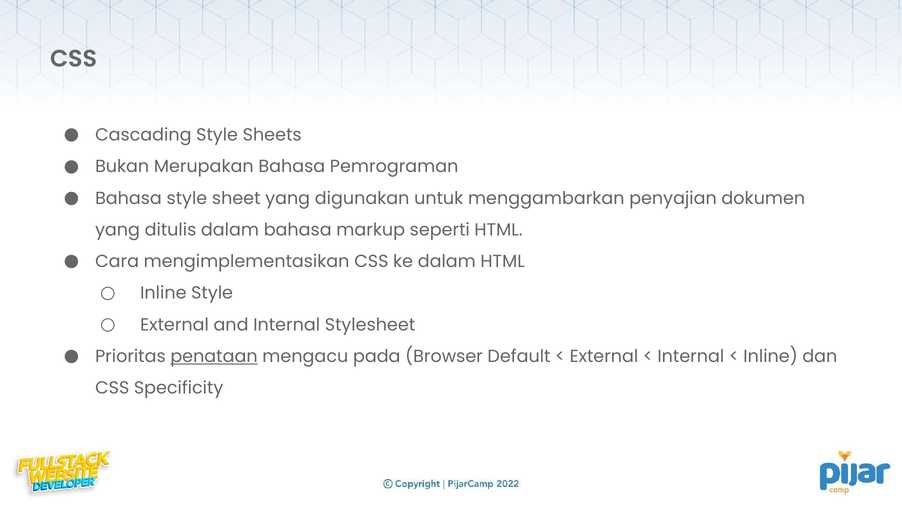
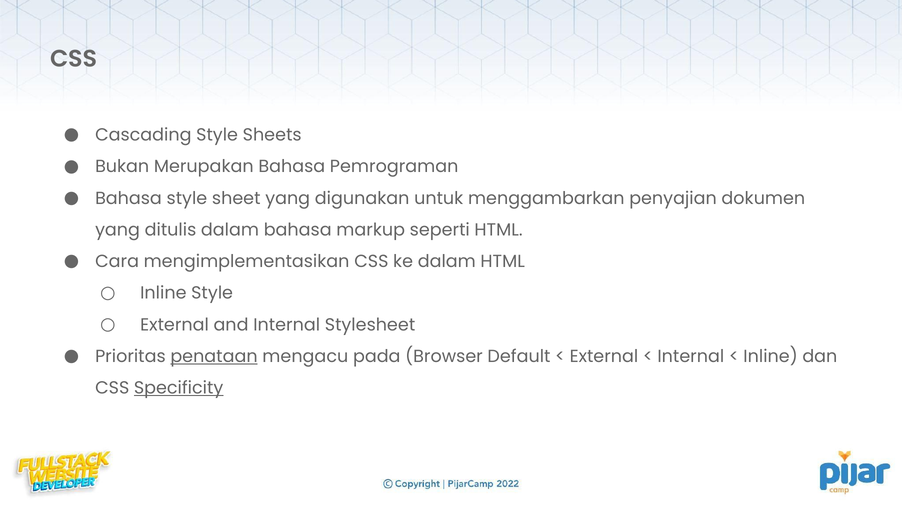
Specificity underline: none -> present
